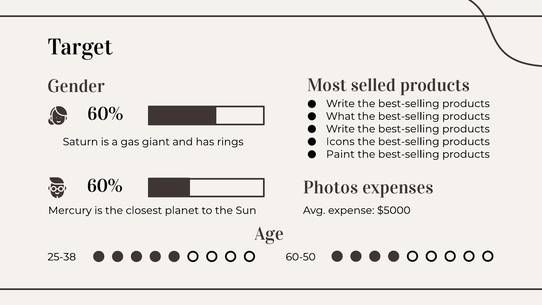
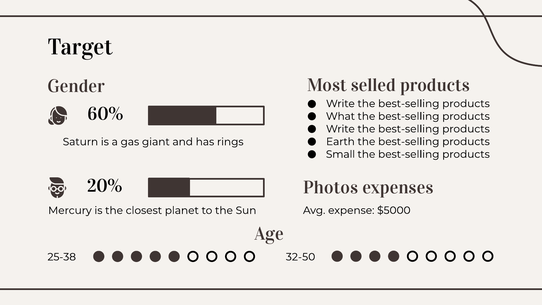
Icons: Icons -> Earth
Paint: Paint -> Small
60% at (105, 186): 60% -> 20%
60-50: 60-50 -> 32-50
